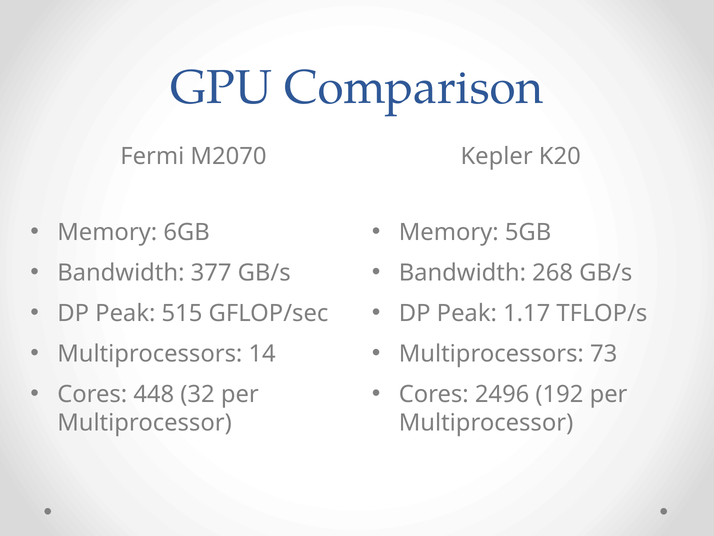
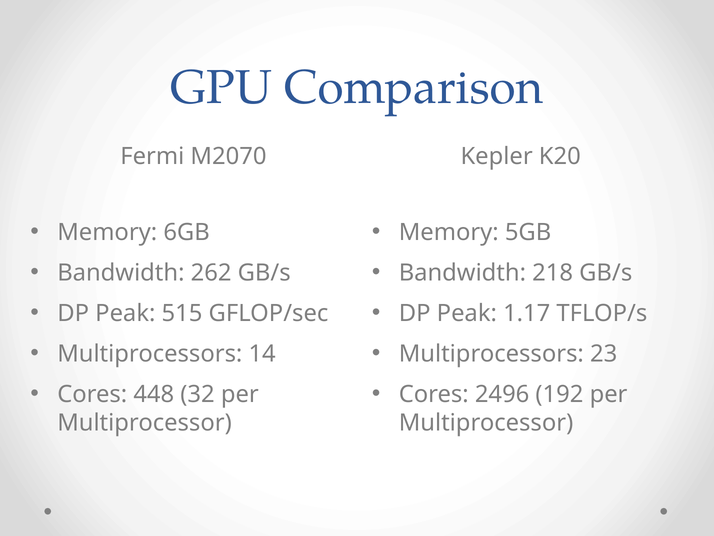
268: 268 -> 218
377: 377 -> 262
73: 73 -> 23
